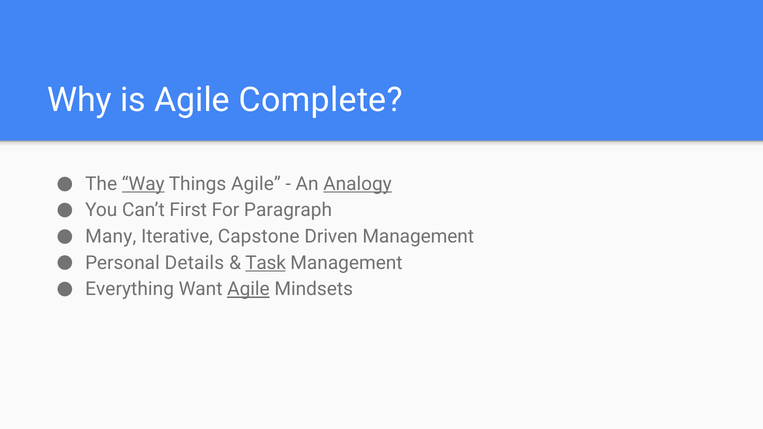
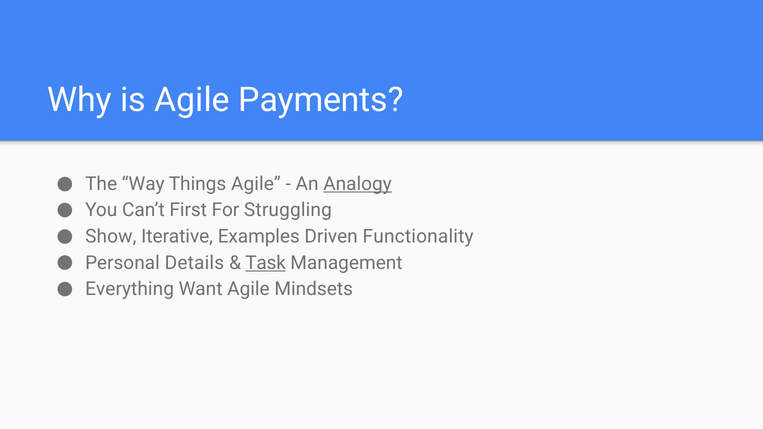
Complete: Complete -> Payments
Way underline: present -> none
Paragraph: Paragraph -> Struggling
Many: Many -> Show
Capstone: Capstone -> Examples
Driven Management: Management -> Functionality
Agile at (248, 289) underline: present -> none
